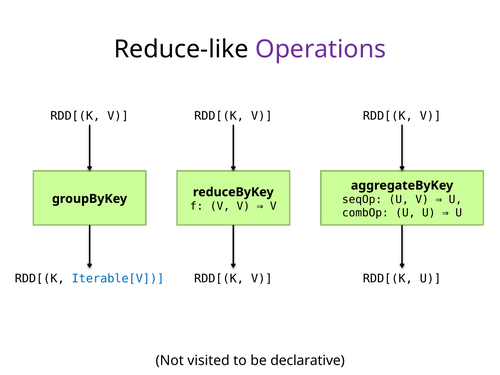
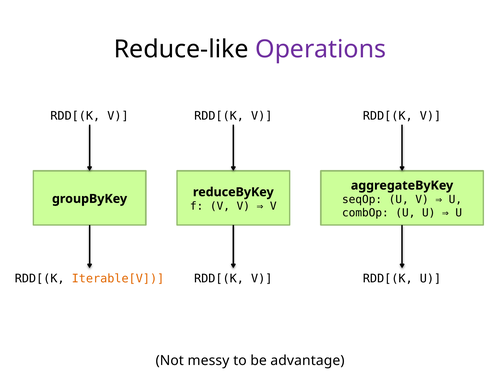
Iterable[V colour: blue -> orange
visited: visited -> messy
declarative: declarative -> advantage
